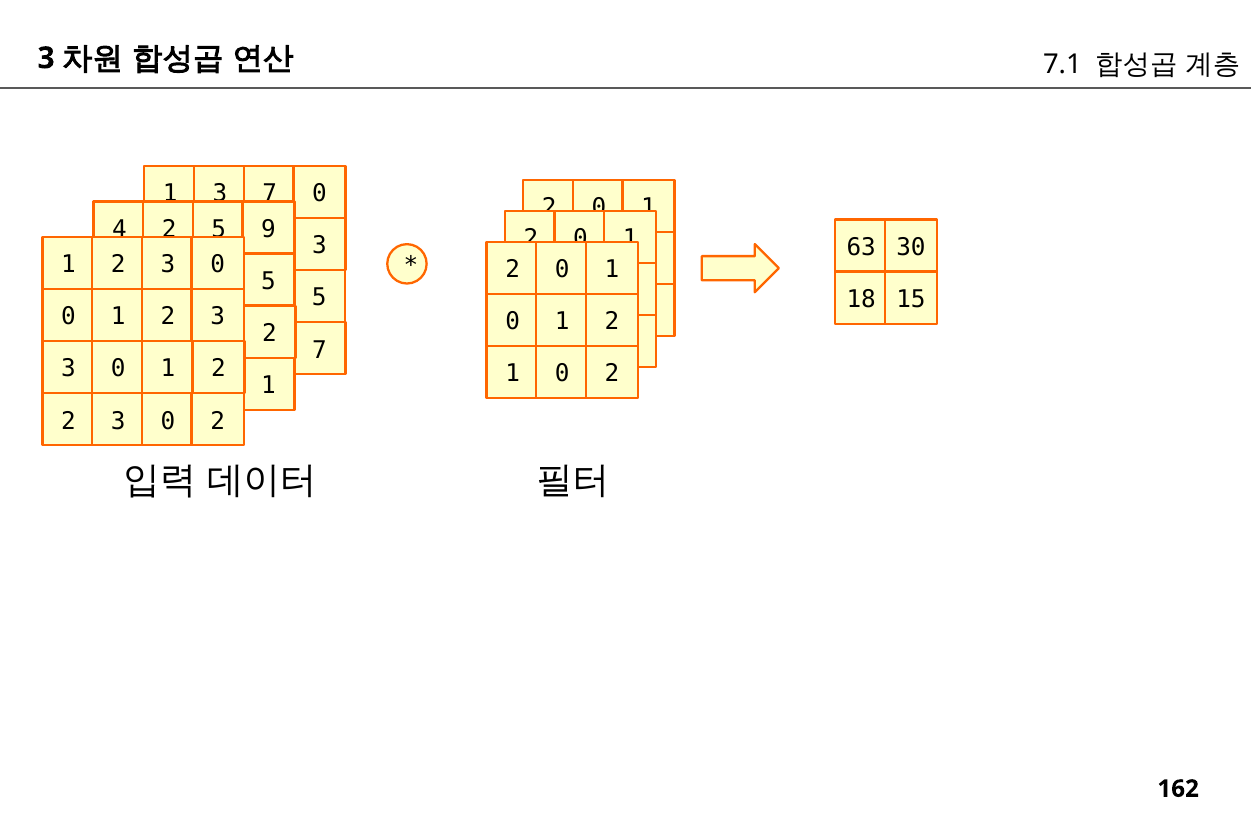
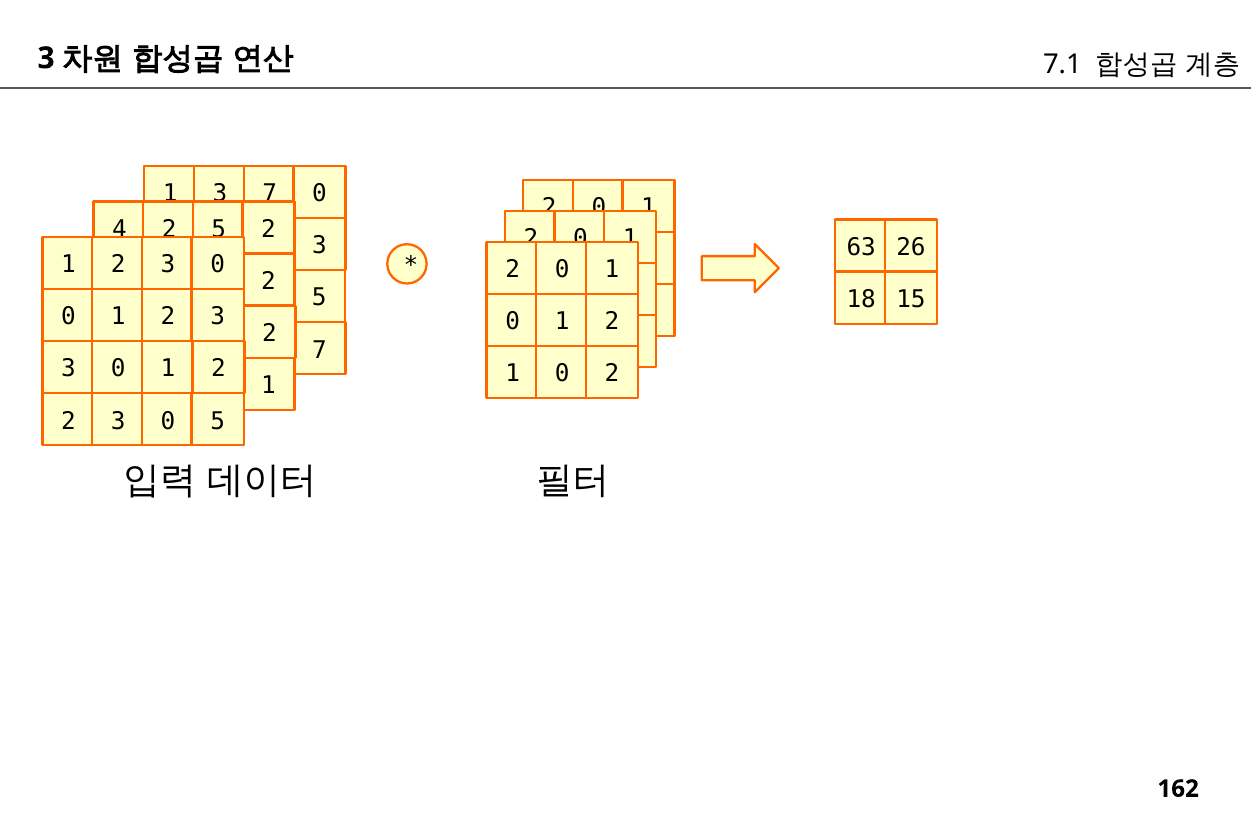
9 at (269, 229): 9 -> 2
30: 30 -> 26
5 at (269, 281): 5 -> 2
3 0 2: 2 -> 5
